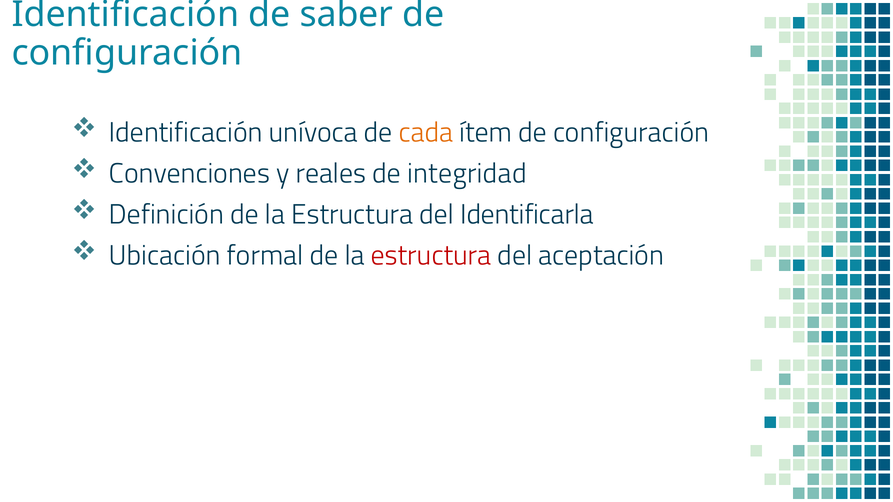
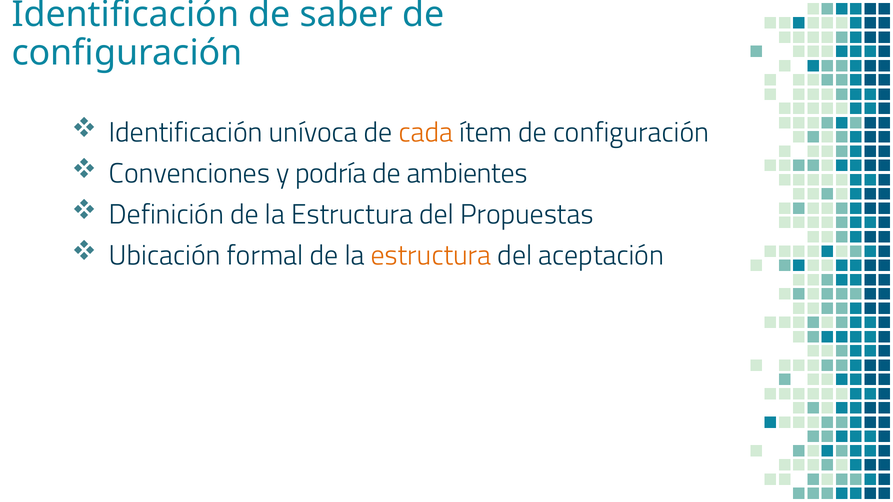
reales: reales -> podría
integridad: integridad -> ambientes
Identificarla: Identificarla -> Propuestas
estructura at (431, 255) colour: red -> orange
